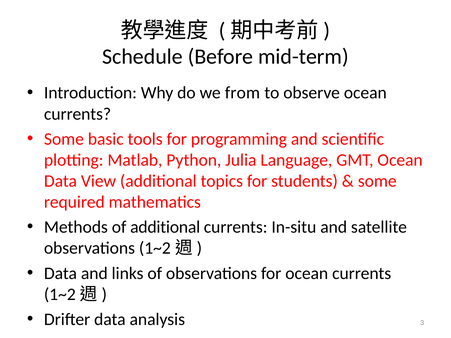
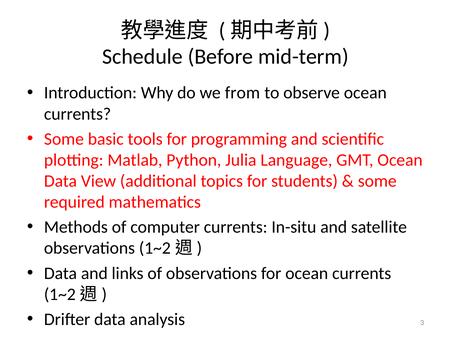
of additional: additional -> computer
